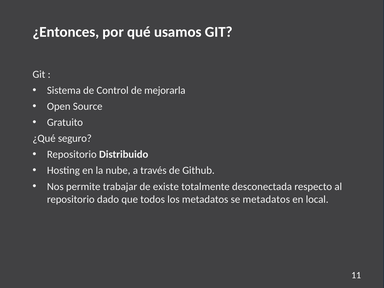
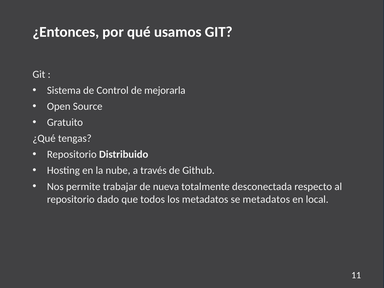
seguro: seguro -> tengas
existe: existe -> nueva
